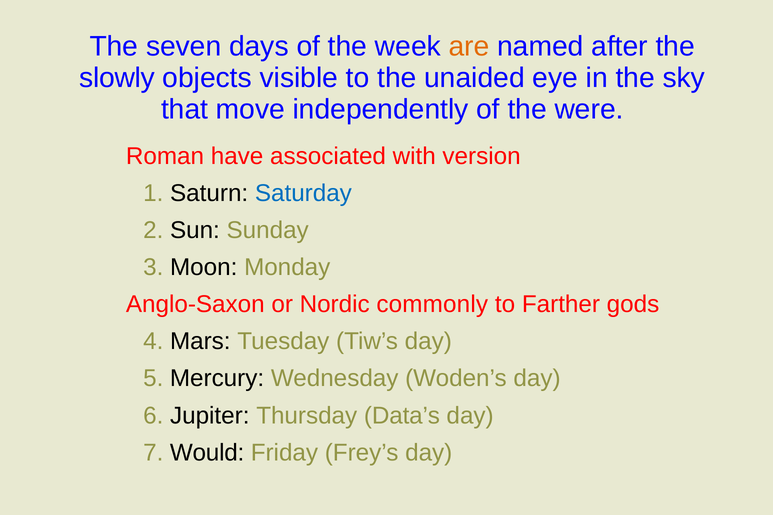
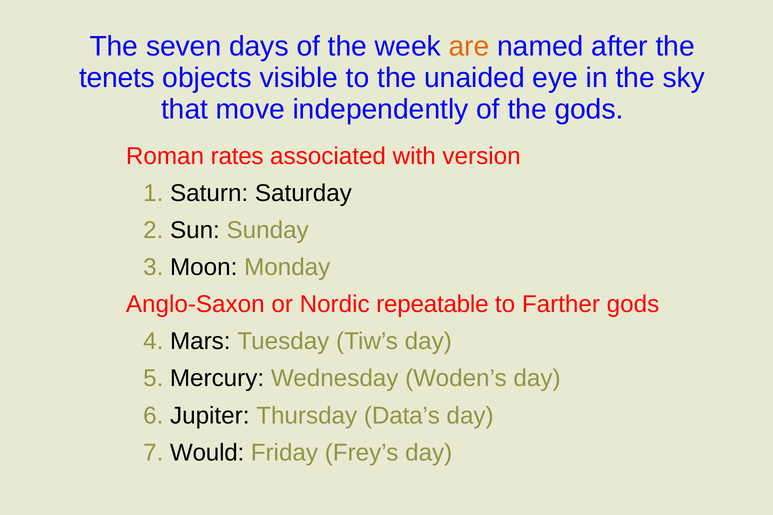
slowly: slowly -> tenets
the were: were -> gods
have: have -> rates
Saturday colour: blue -> black
commonly: commonly -> repeatable
